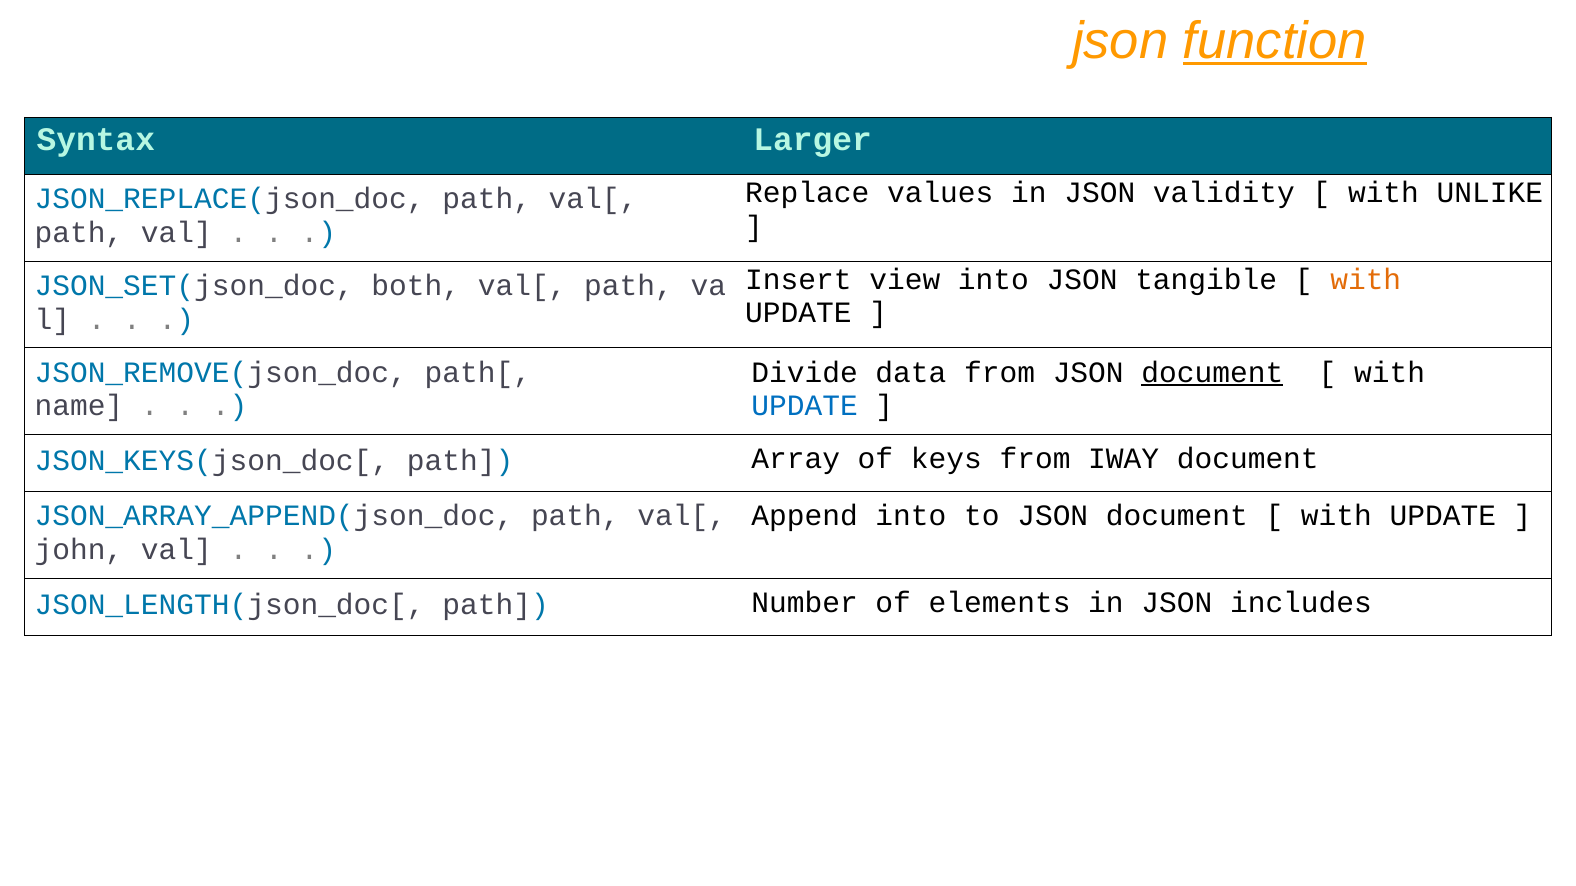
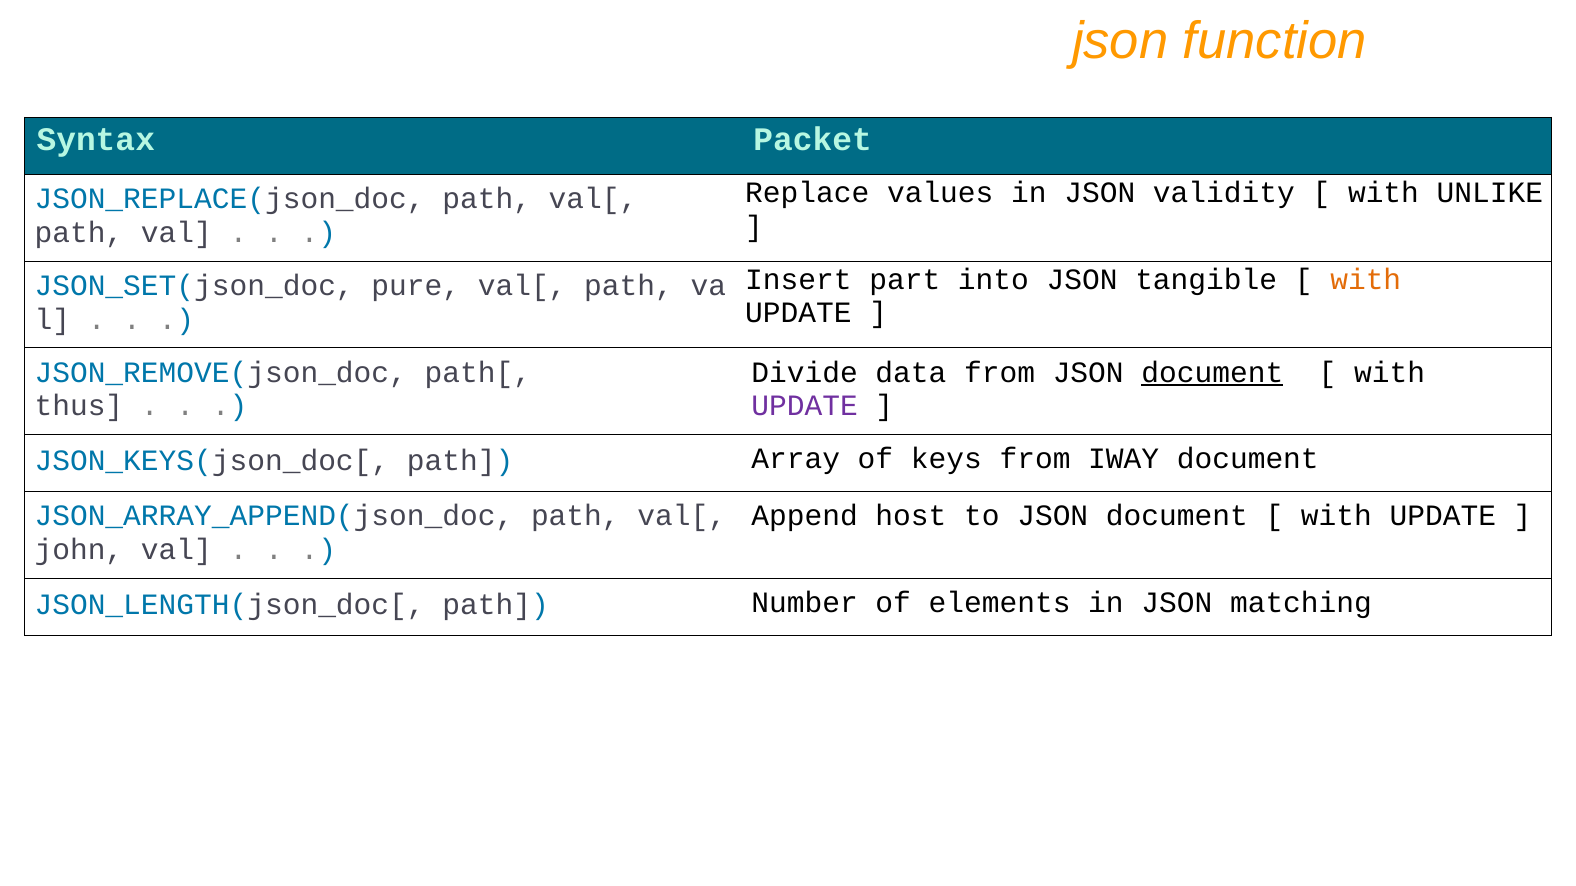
function underline: present -> none
Larger: Larger -> Packet
view: view -> part
both: both -> pure
name: name -> thus
UPDATE at (805, 406) colour: blue -> purple
Append into: into -> host
includes: includes -> matching
